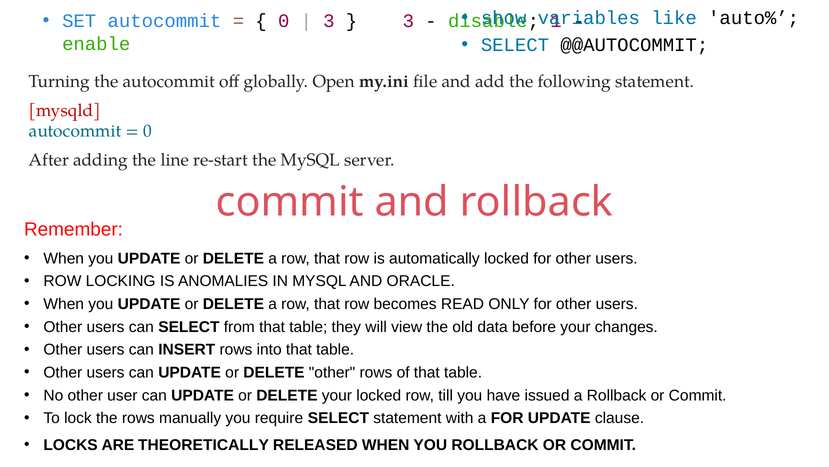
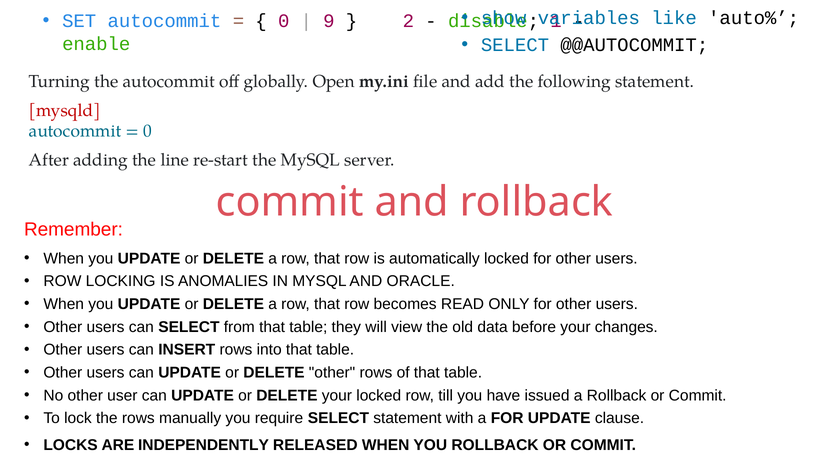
3 at (329, 21): 3 -> 9
3 at (408, 21): 3 -> 2
THEORETICALLY: THEORETICALLY -> INDEPENDENTLY
